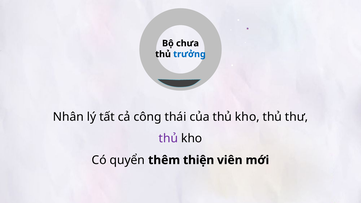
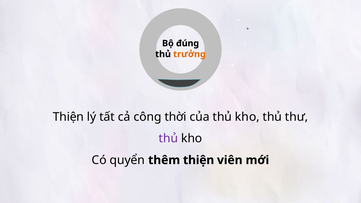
chưa: chưa -> đúng
trưởng colour: blue -> orange
Nhân at (68, 117): Nhân -> Thiện
thái: thái -> thời
